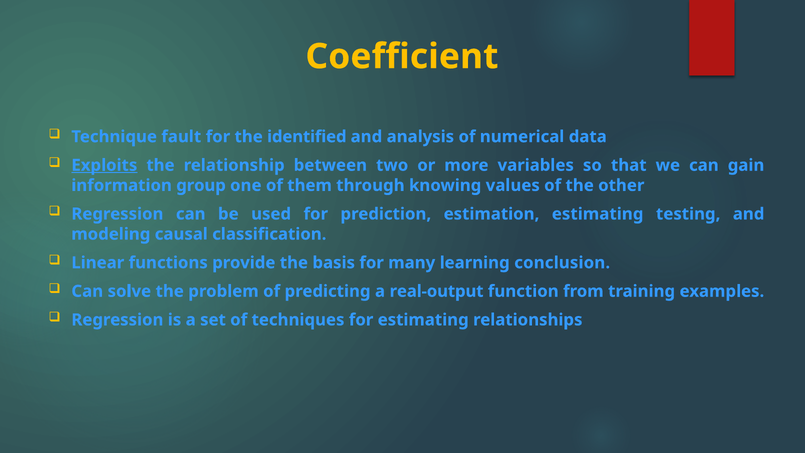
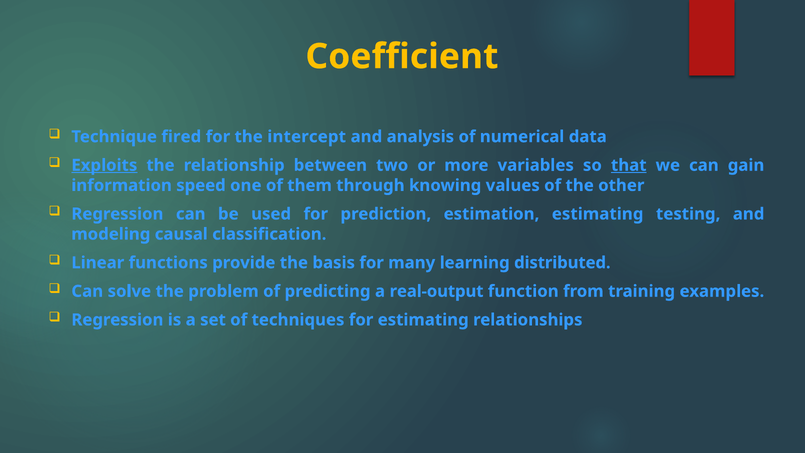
fault: fault -> fired
identified: identified -> intercept
that underline: none -> present
group: group -> speed
conclusion: conclusion -> distributed
